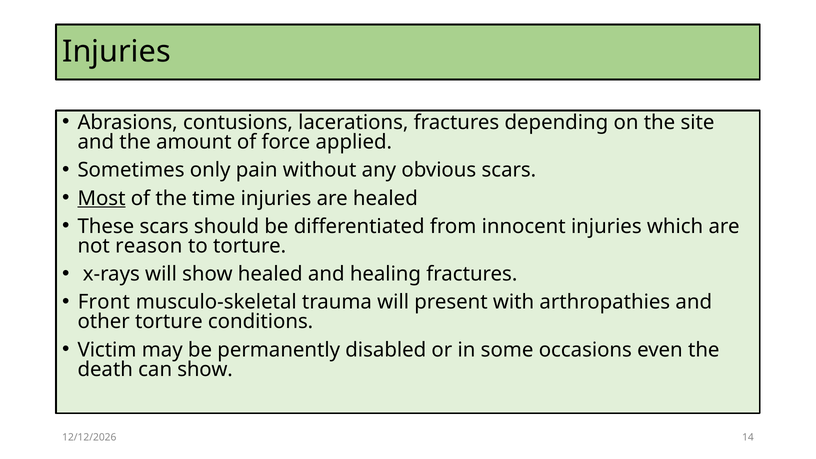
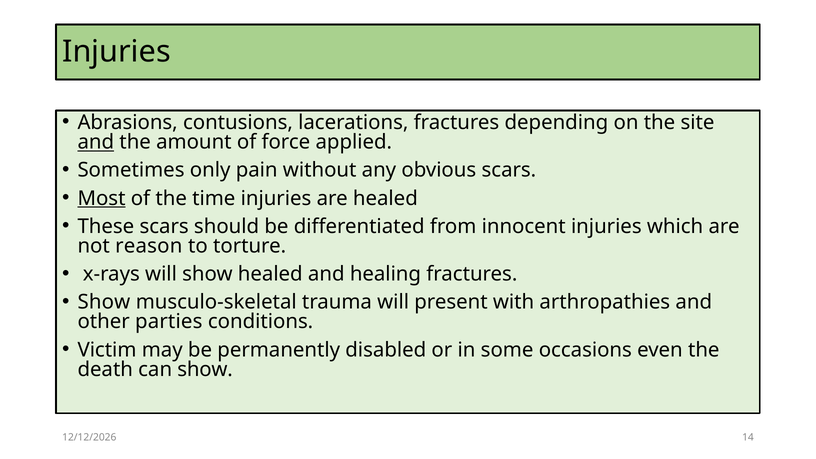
and at (96, 142) underline: none -> present
Front at (104, 302): Front -> Show
other torture: torture -> parties
